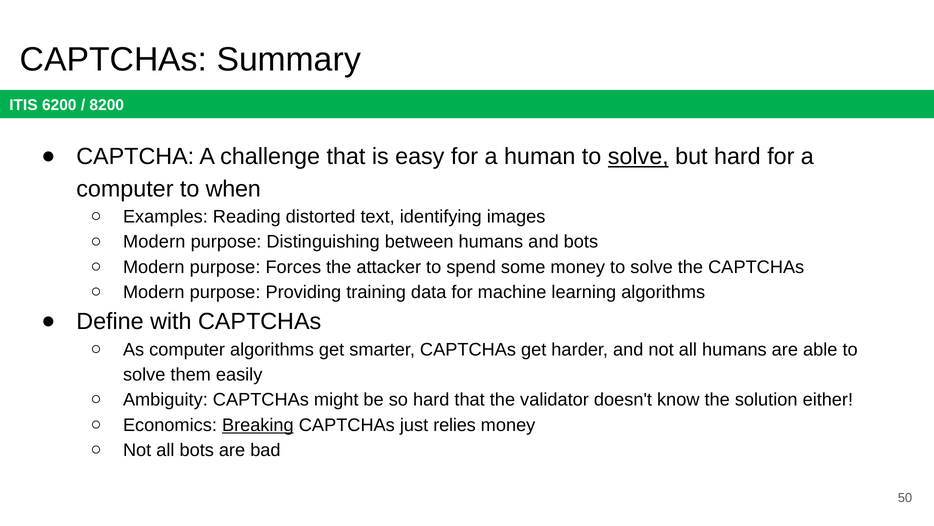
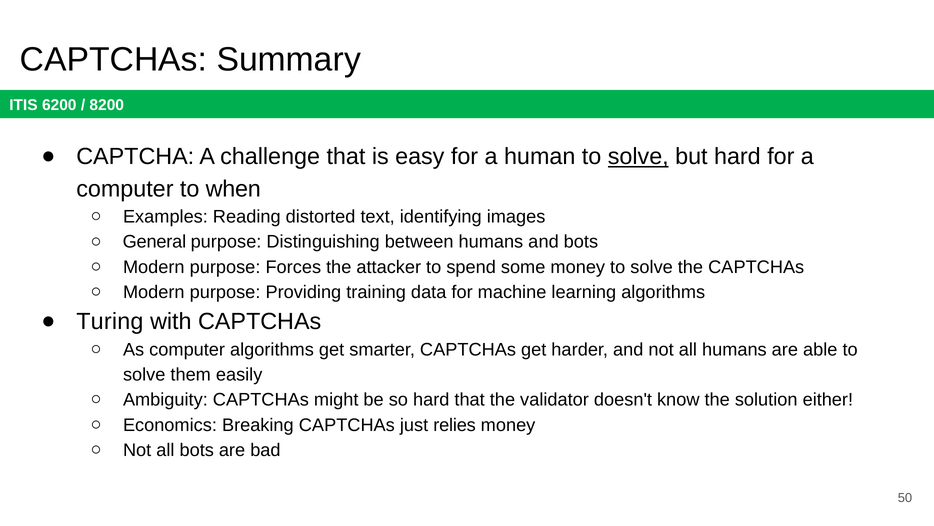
Modern at (154, 242): Modern -> General
Define: Define -> Turing
Breaking underline: present -> none
